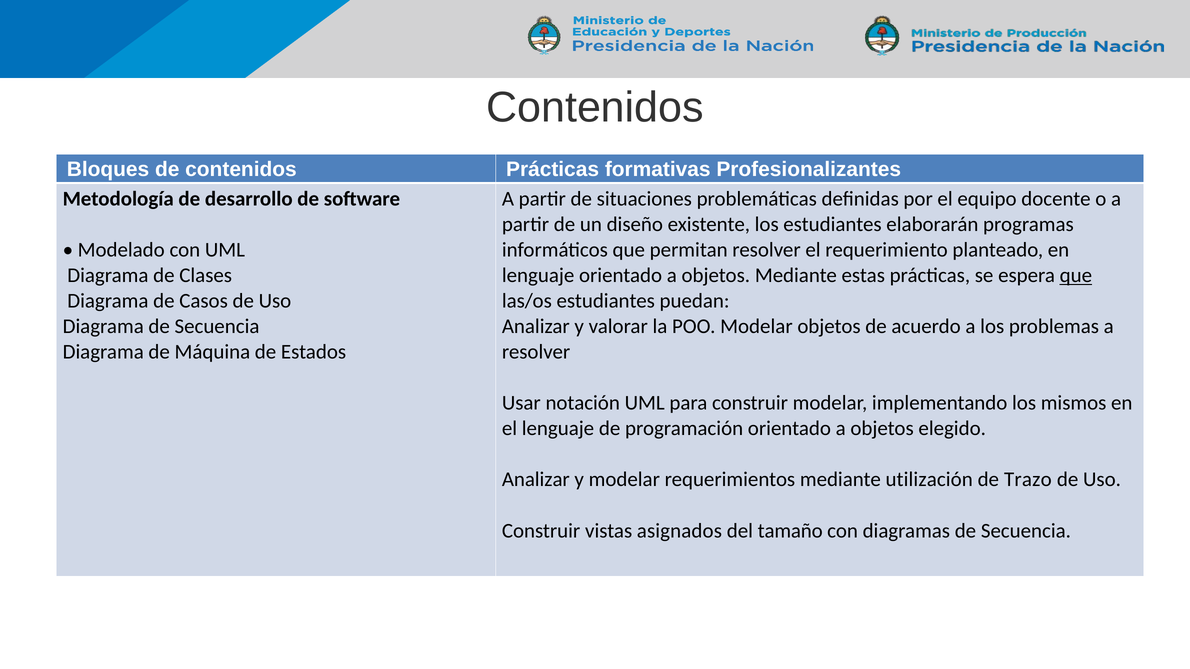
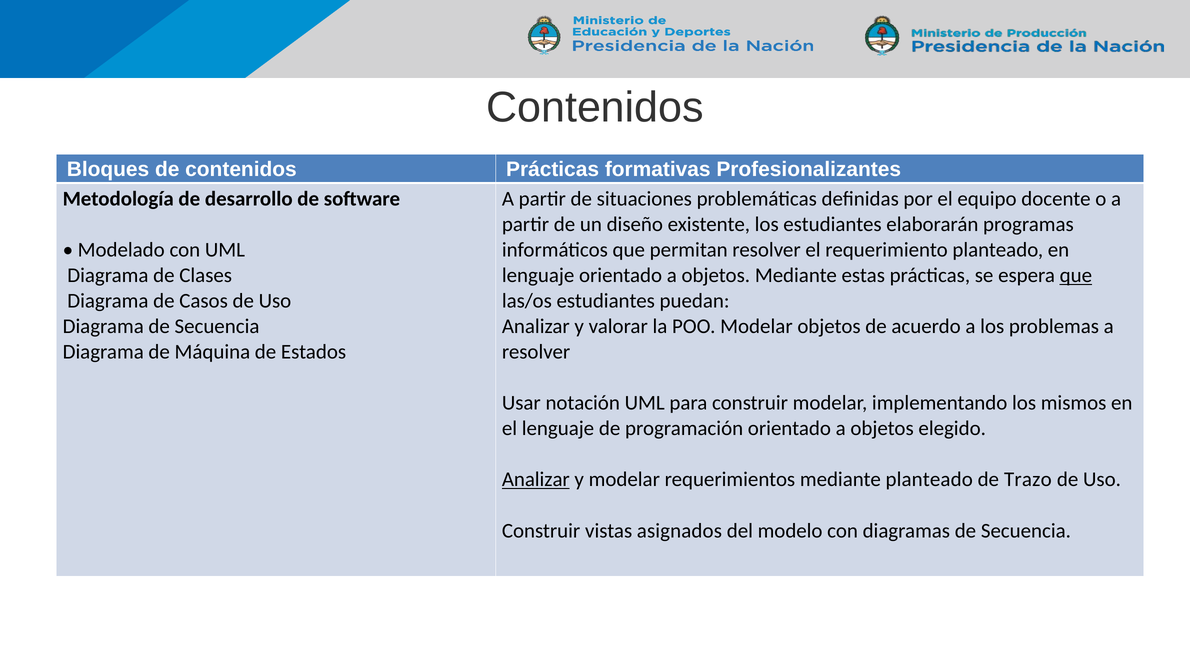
Analizar at (536, 480) underline: none -> present
mediante utilización: utilización -> planteado
tamaño: tamaño -> modelo
